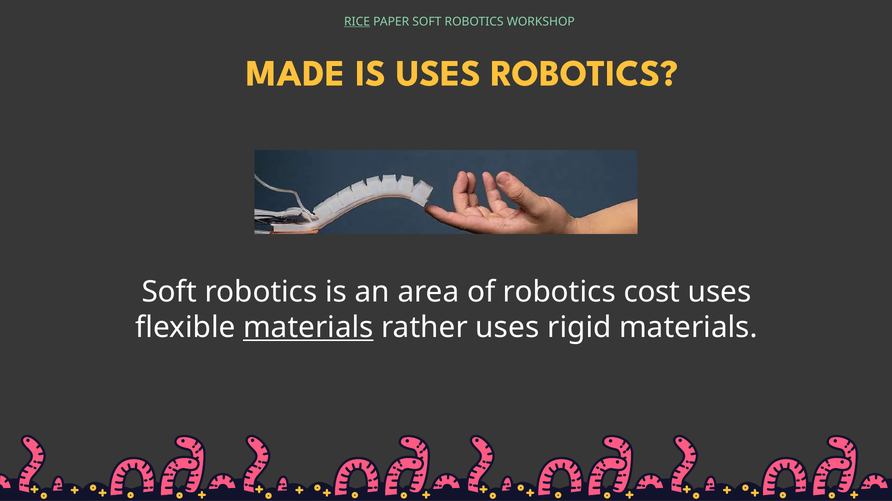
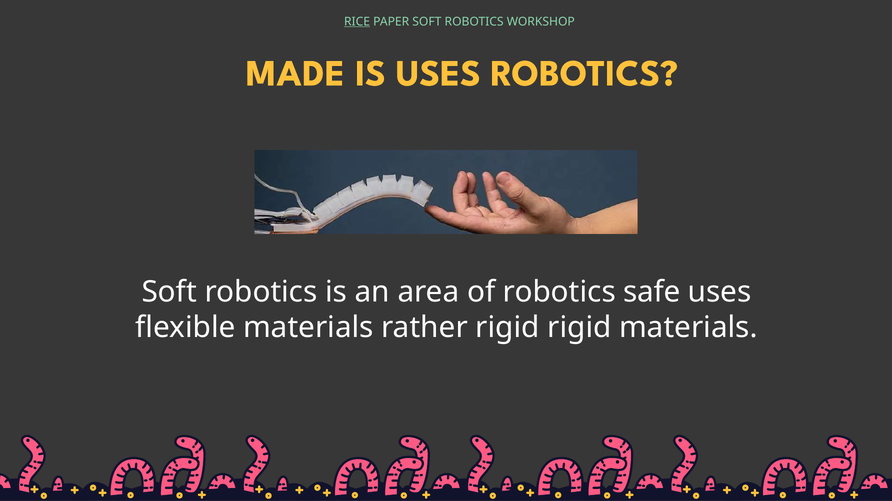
cost: cost -> safe
materials at (308, 328) underline: present -> none
rather uses: uses -> rigid
